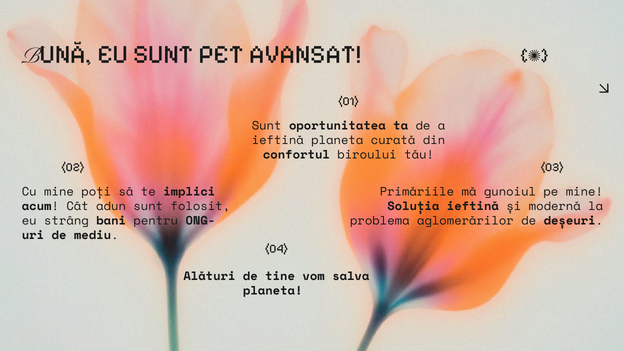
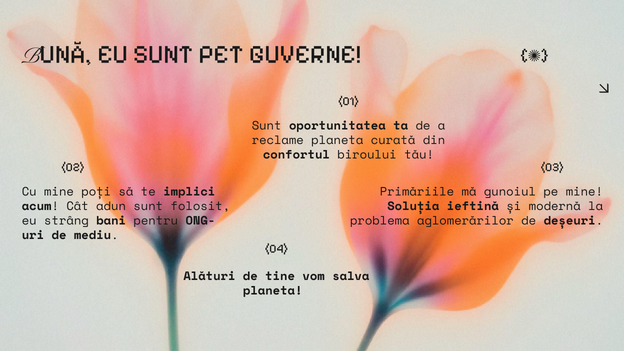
AVANSAT: AVANSAT -> GUVERNE
ieftină at (278, 140): ieftină -> reclame
